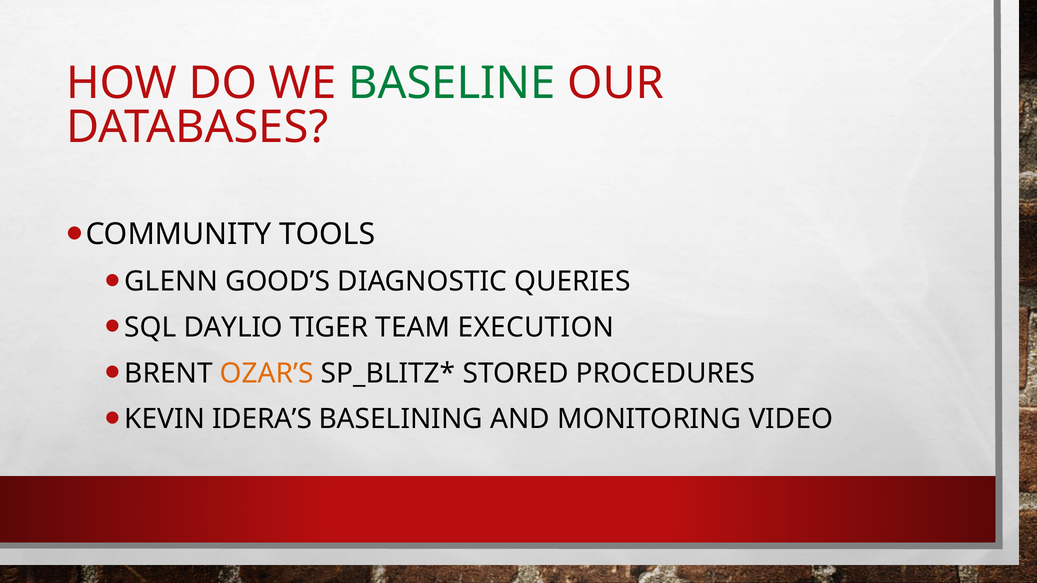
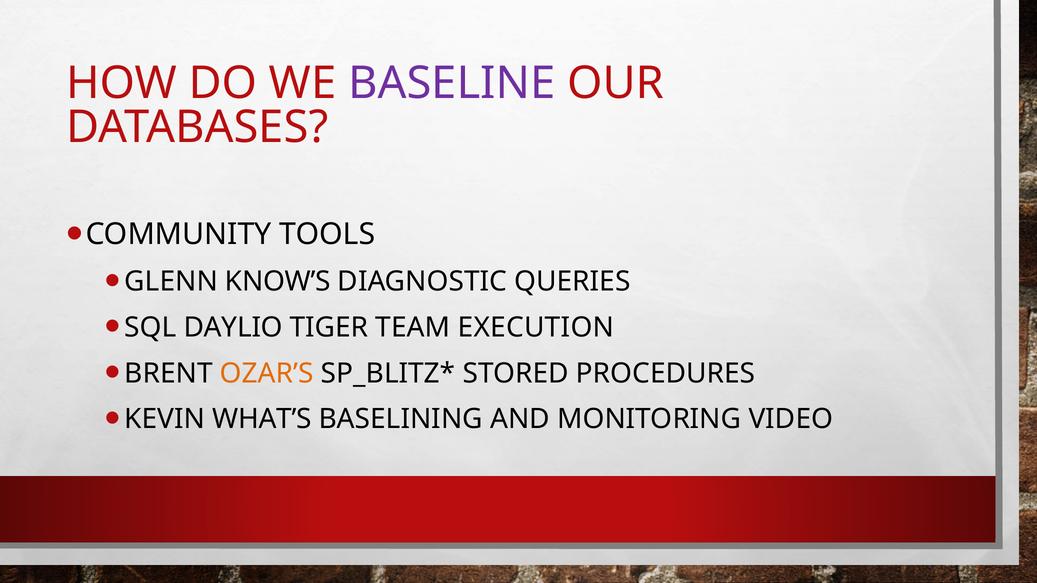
BASELINE colour: green -> purple
GOOD’S: GOOD’S -> KNOW’S
IDERA’S: IDERA’S -> WHAT’S
